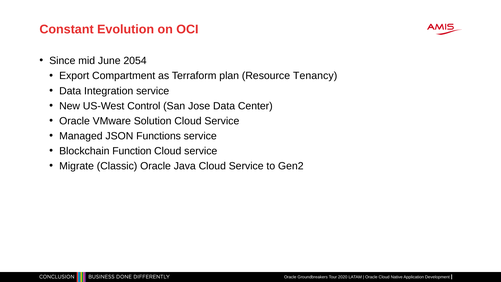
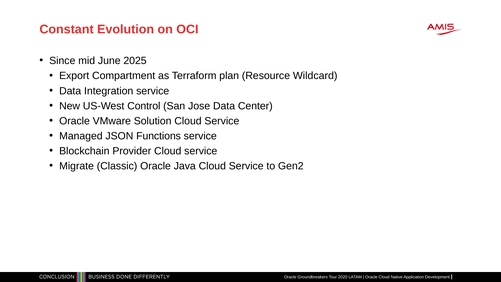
2054: 2054 -> 2025
Tenancy: Tenancy -> Wildcard
Function: Function -> Provider
